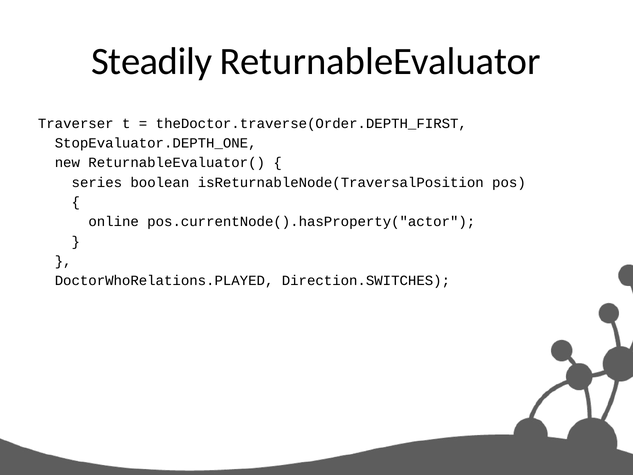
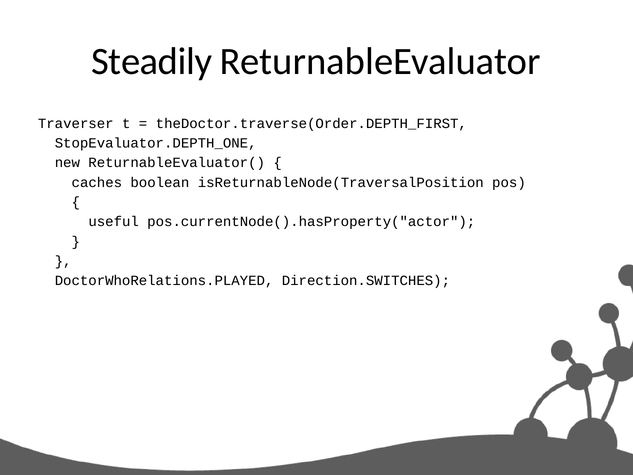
series: series -> caches
online: online -> useful
